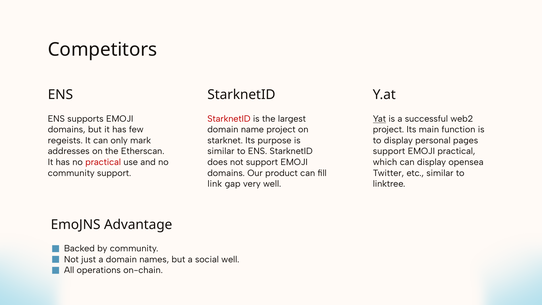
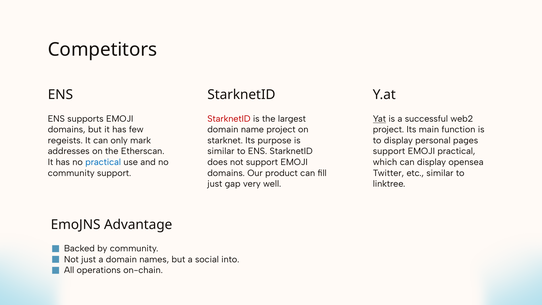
practical at (103, 162) colour: red -> blue
link at (215, 184): link -> just
social well: well -> into
